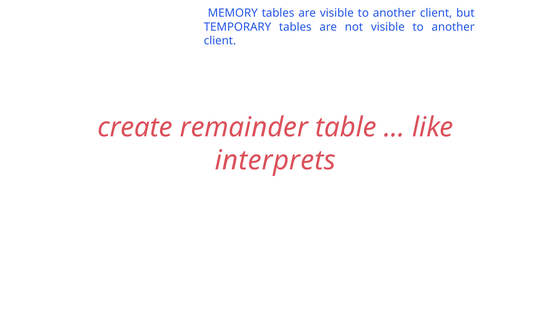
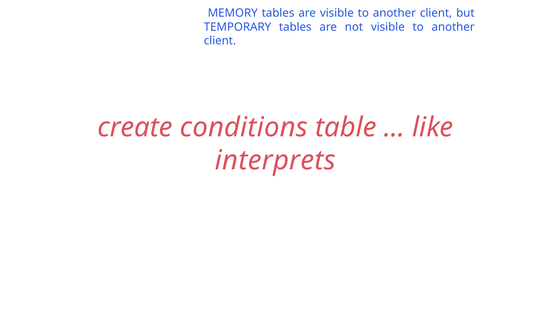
remainder: remainder -> conditions
